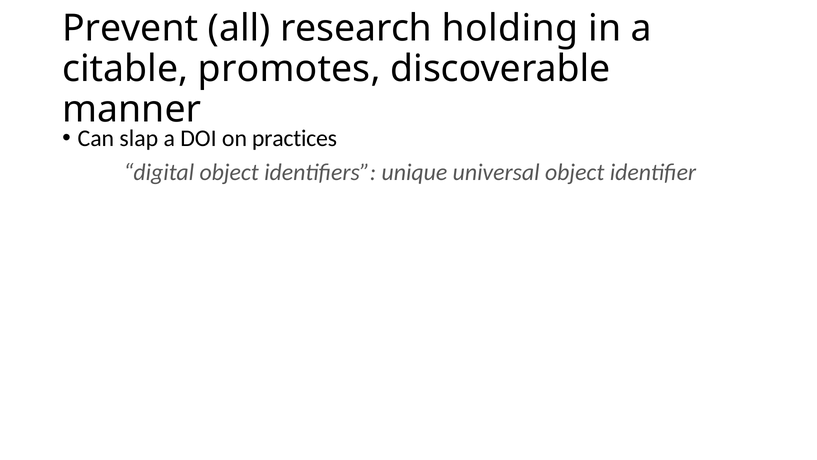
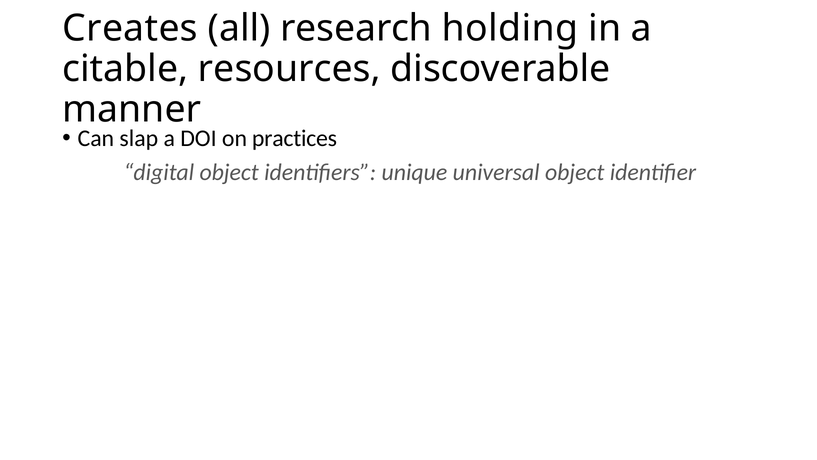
Prevent: Prevent -> Creates
promotes: promotes -> resources
